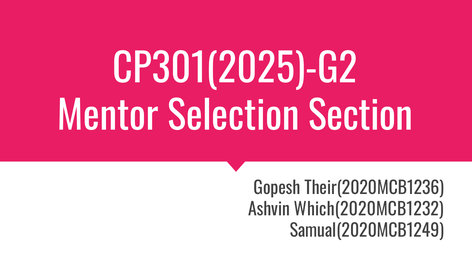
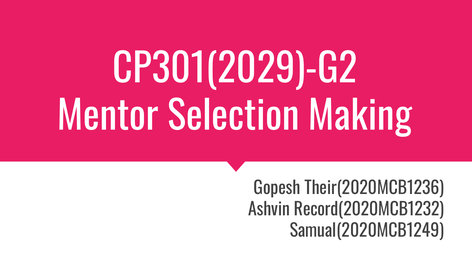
CP301(2025)-G2: CP301(2025)-G2 -> CP301(2029)-G2
Section: Section -> Making
Which(2020MCB1232: Which(2020MCB1232 -> Record(2020MCB1232
